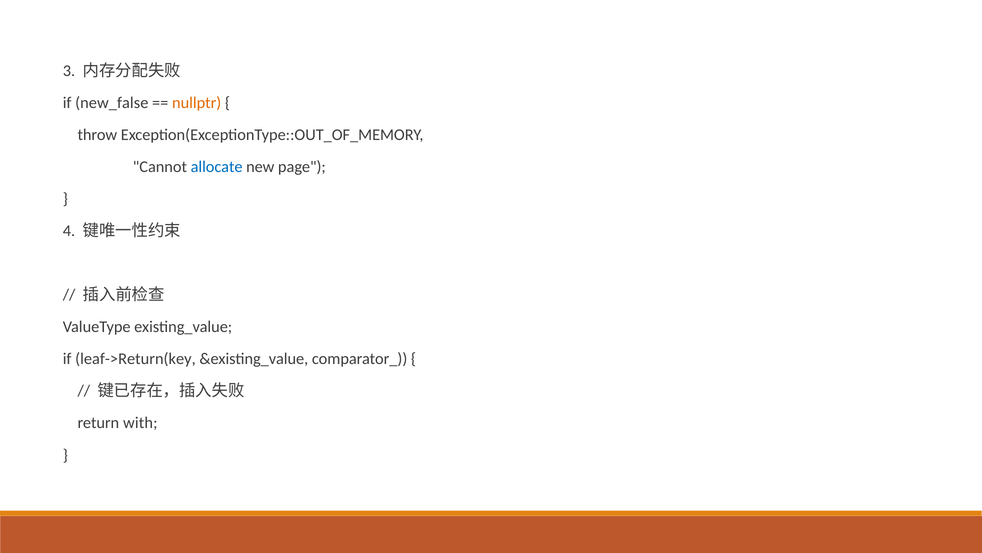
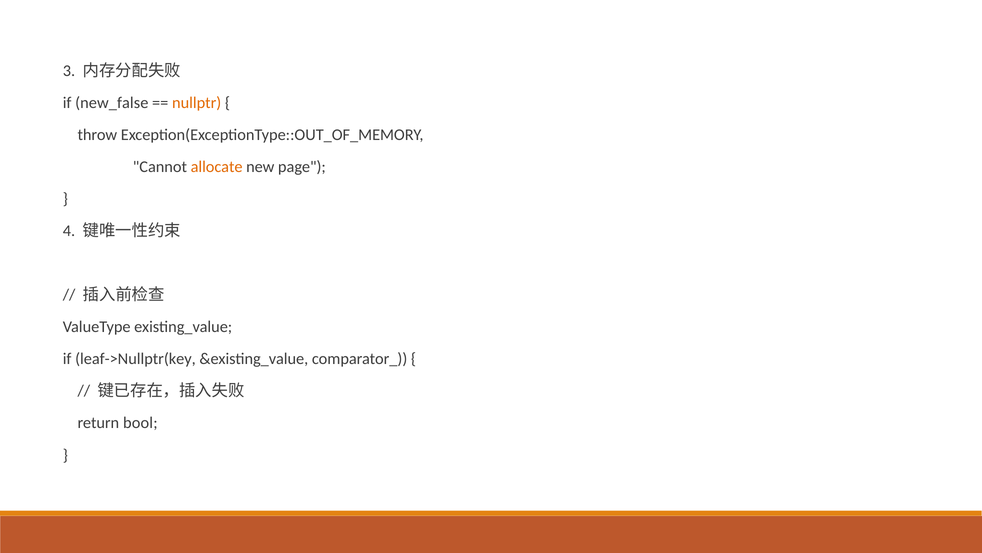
allocate colour: blue -> orange
leaf->Return(key: leaf->Return(key -> leaf->Nullptr(key
with: with -> bool
